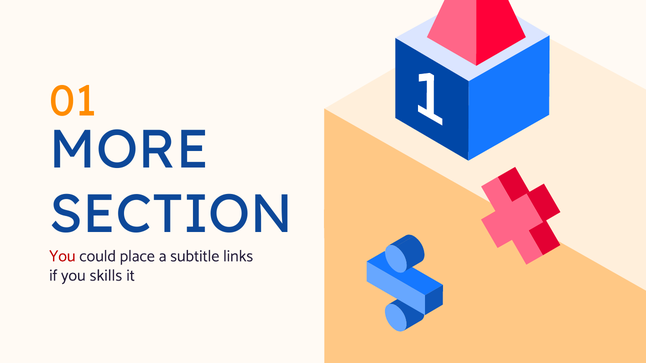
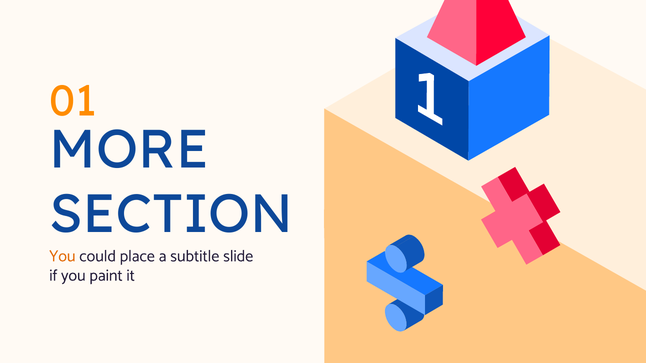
You at (62, 256) colour: red -> orange
links: links -> slide
skills: skills -> paint
